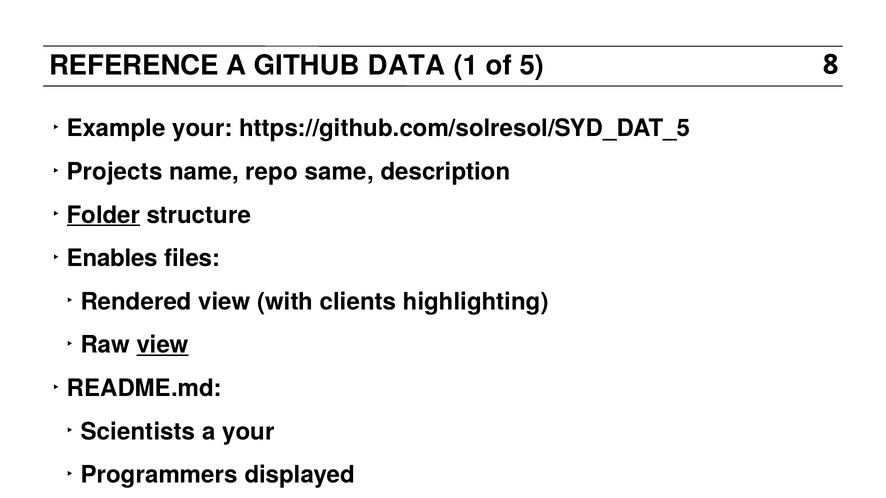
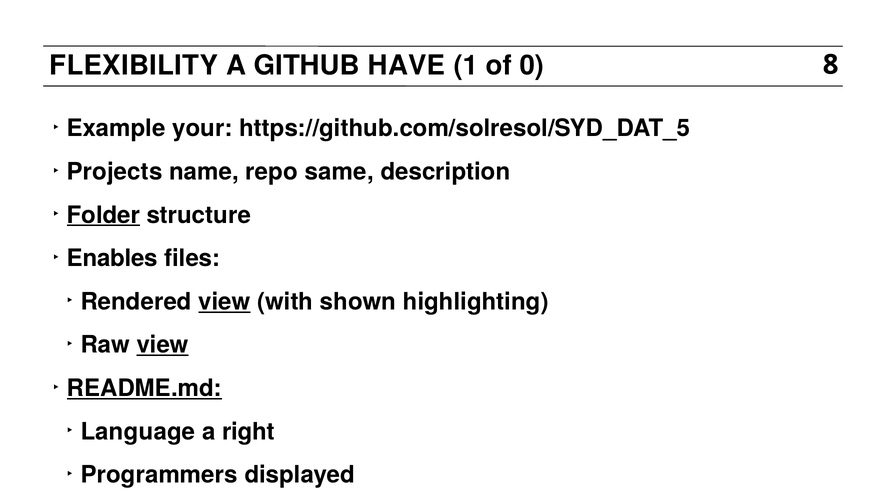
REFERENCE: REFERENCE -> FLEXIBILITY
DATA: DATA -> HAVE
5: 5 -> 0
view at (224, 301) underline: none -> present
clients: clients -> shown
README.md underline: none -> present
Scientists: Scientists -> Language
a your: your -> right
